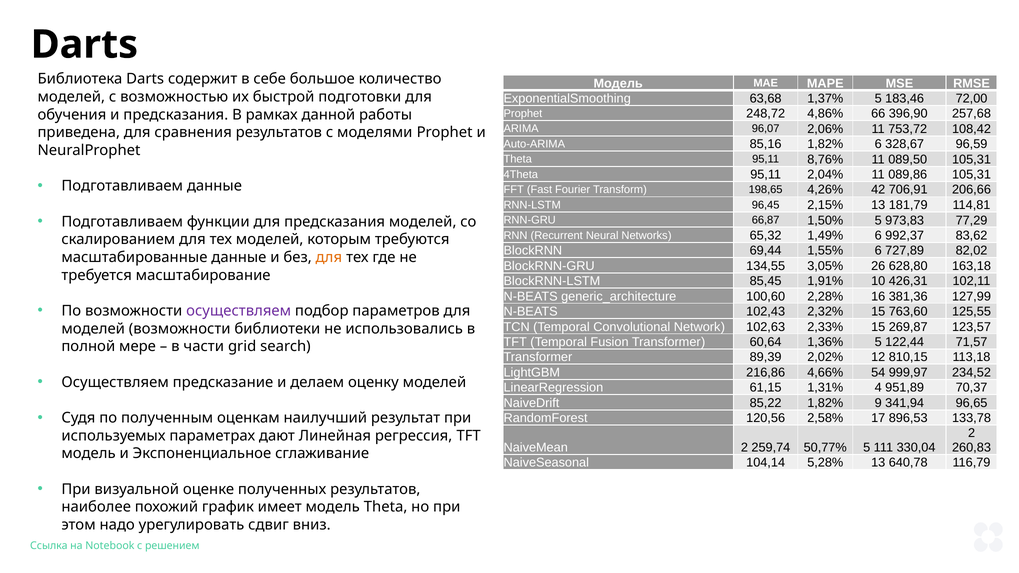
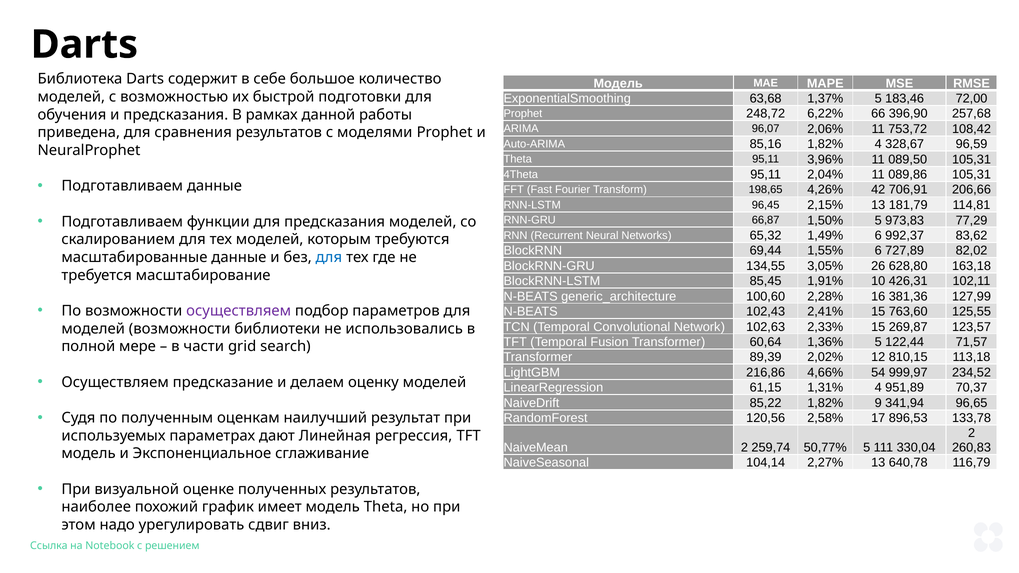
4,86%: 4,86% -> 6,22%
1,82% 6: 6 -> 4
8,76%: 8,76% -> 3,96%
для at (329, 257) colour: orange -> blue
2,32%: 2,32% -> 2,41%
5,28%: 5,28% -> 2,27%
